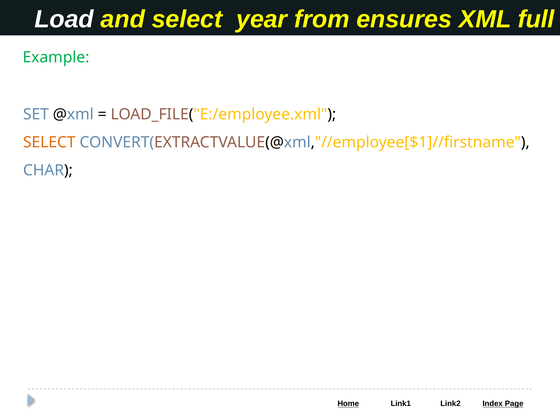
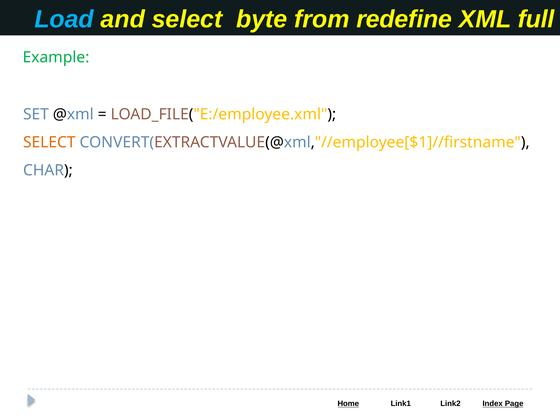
Load colour: white -> light blue
year: year -> byte
ensures: ensures -> redefine
